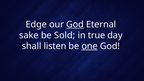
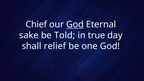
Edge: Edge -> Chief
Sold: Sold -> Told
listen: listen -> relief
one underline: present -> none
